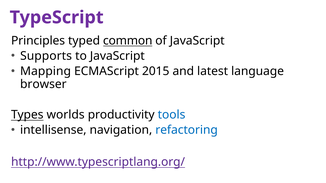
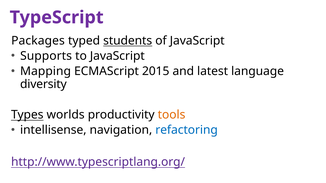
Principles: Principles -> Packages
common: common -> students
browser: browser -> diversity
tools colour: blue -> orange
